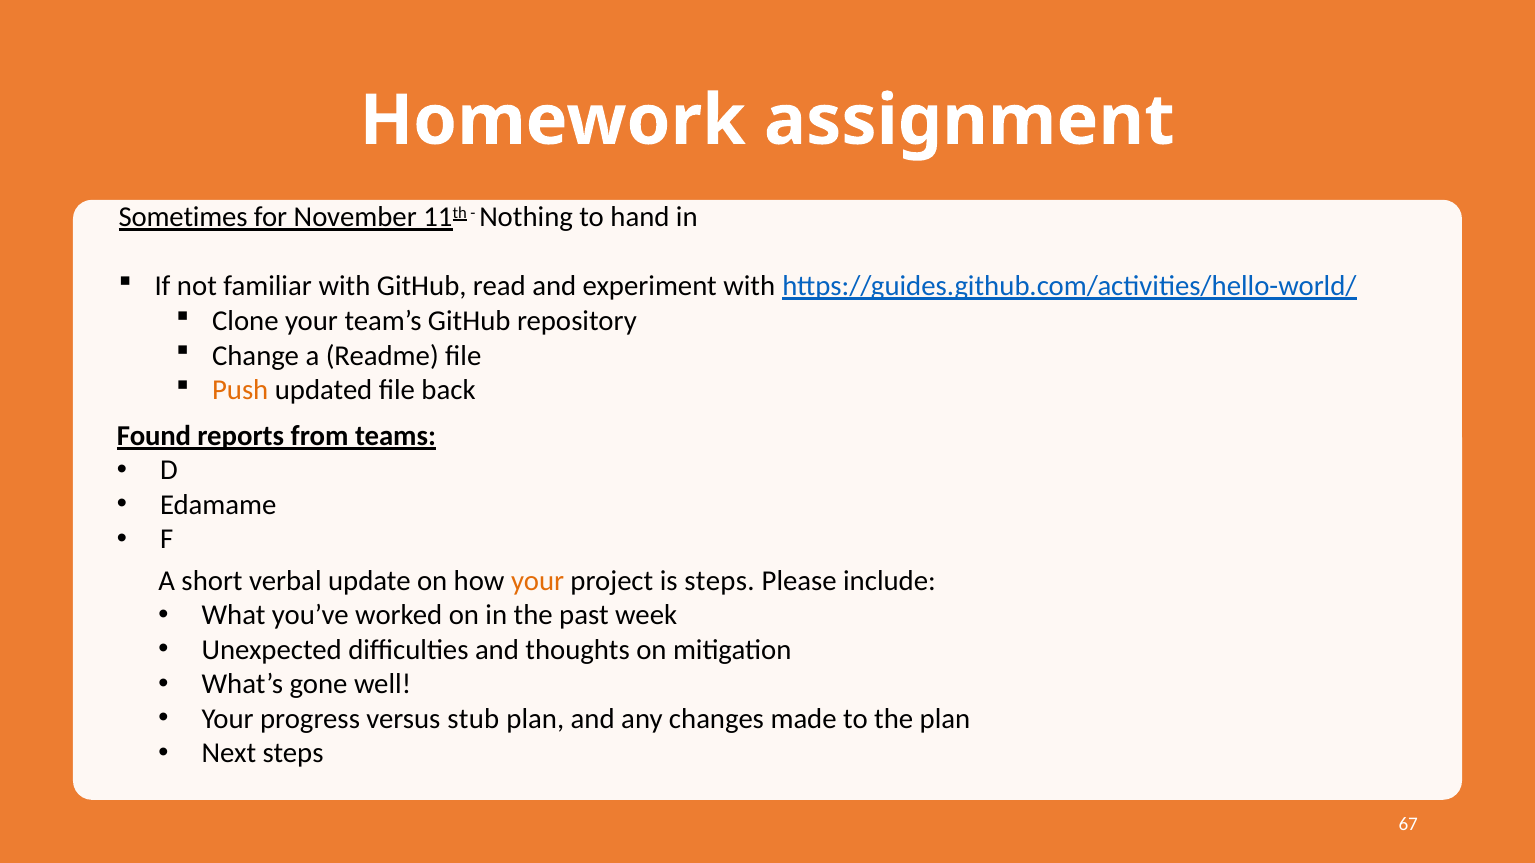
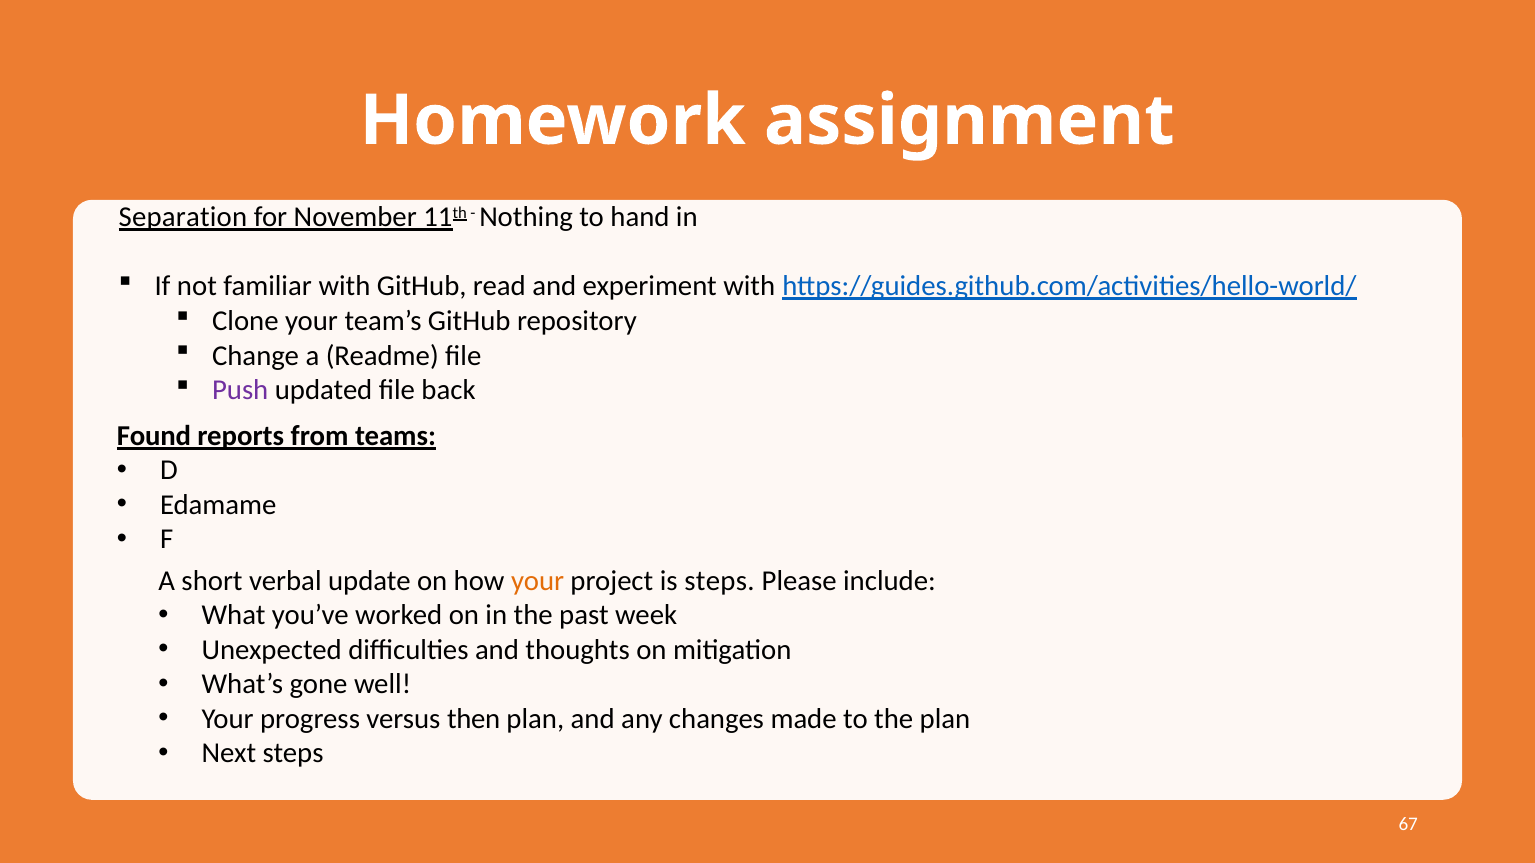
Sometimes: Sometimes -> Separation
Push colour: orange -> purple
stub: stub -> then
